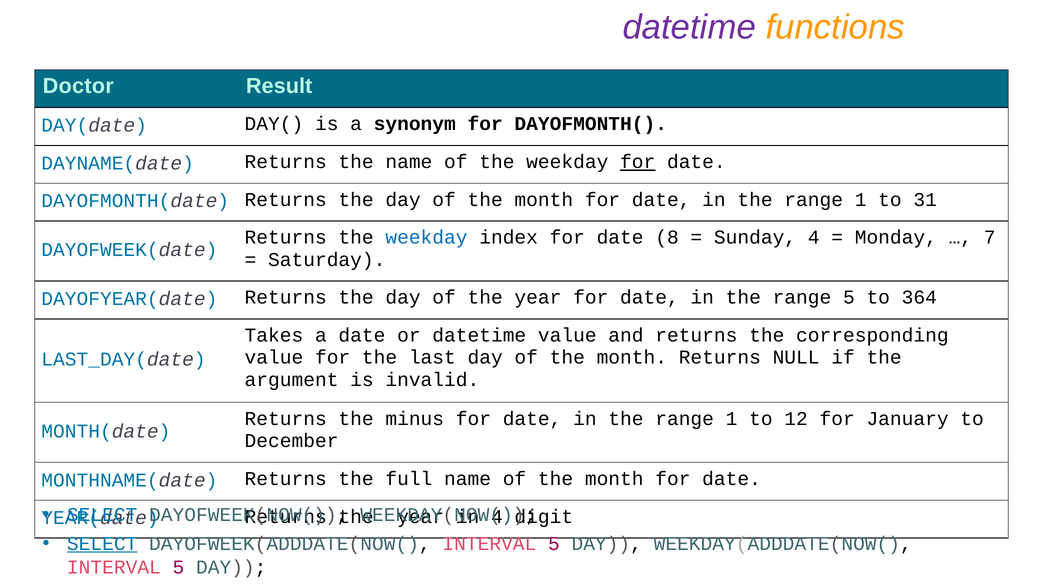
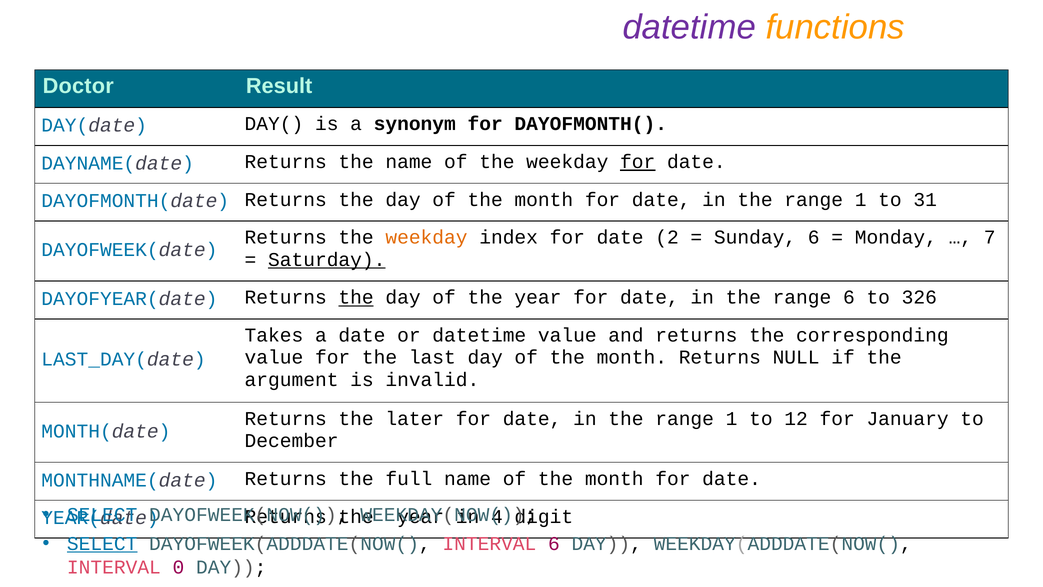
weekday at (426, 237) colour: blue -> orange
8: 8 -> 2
Sunday 4: 4 -> 6
Saturday underline: none -> present
the at (356, 297) underline: none -> present
range 5: 5 -> 6
364: 364 -> 326
minus: minus -> later
DAYOFWEEK(ADDDATE(NOW( INTERVAL 5: 5 -> 6
5 at (178, 567): 5 -> 0
